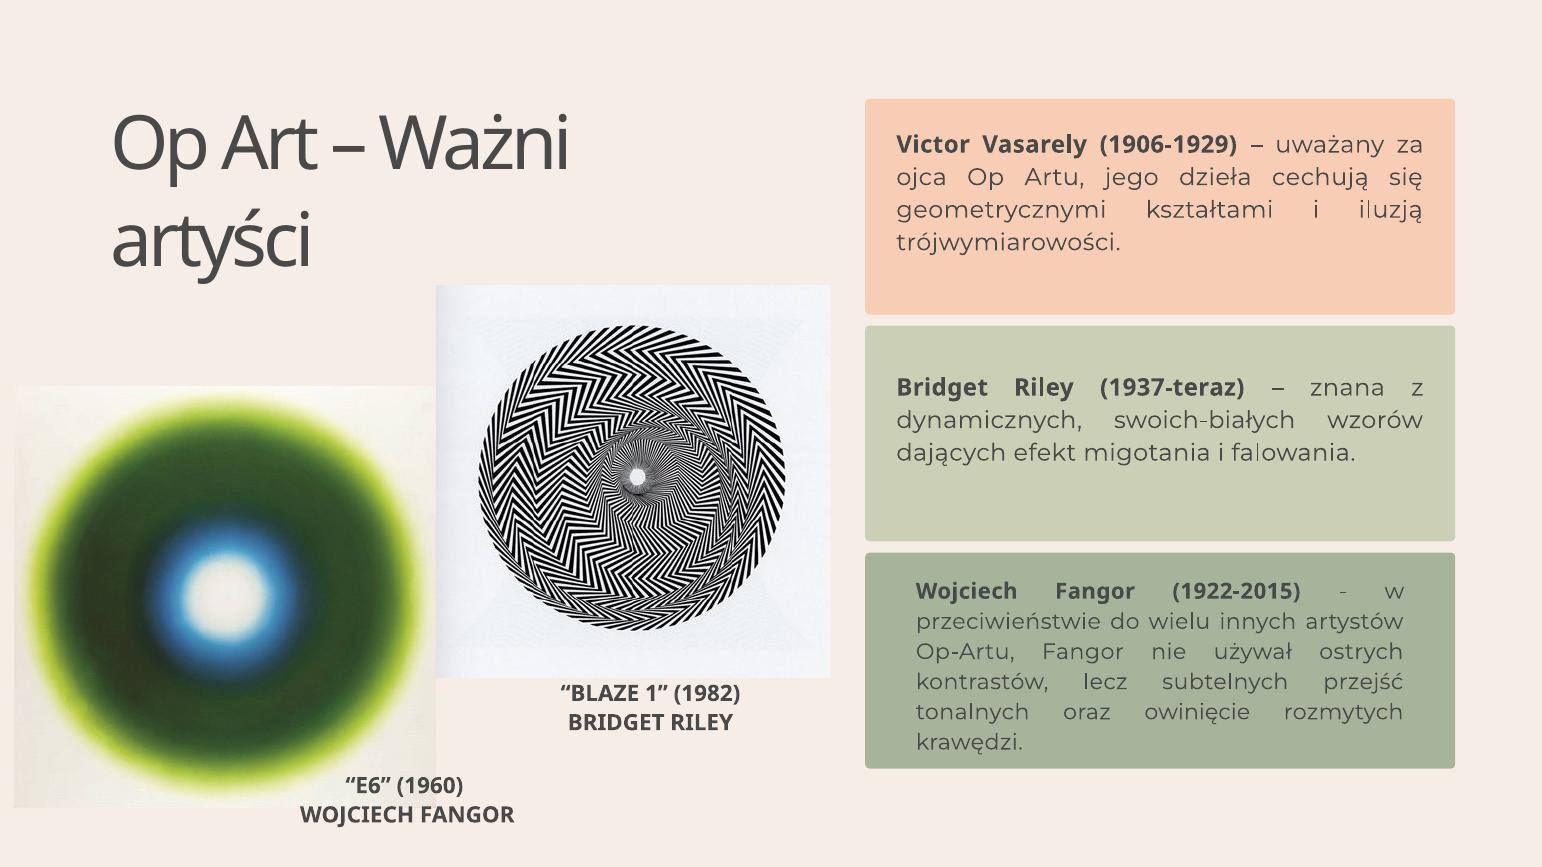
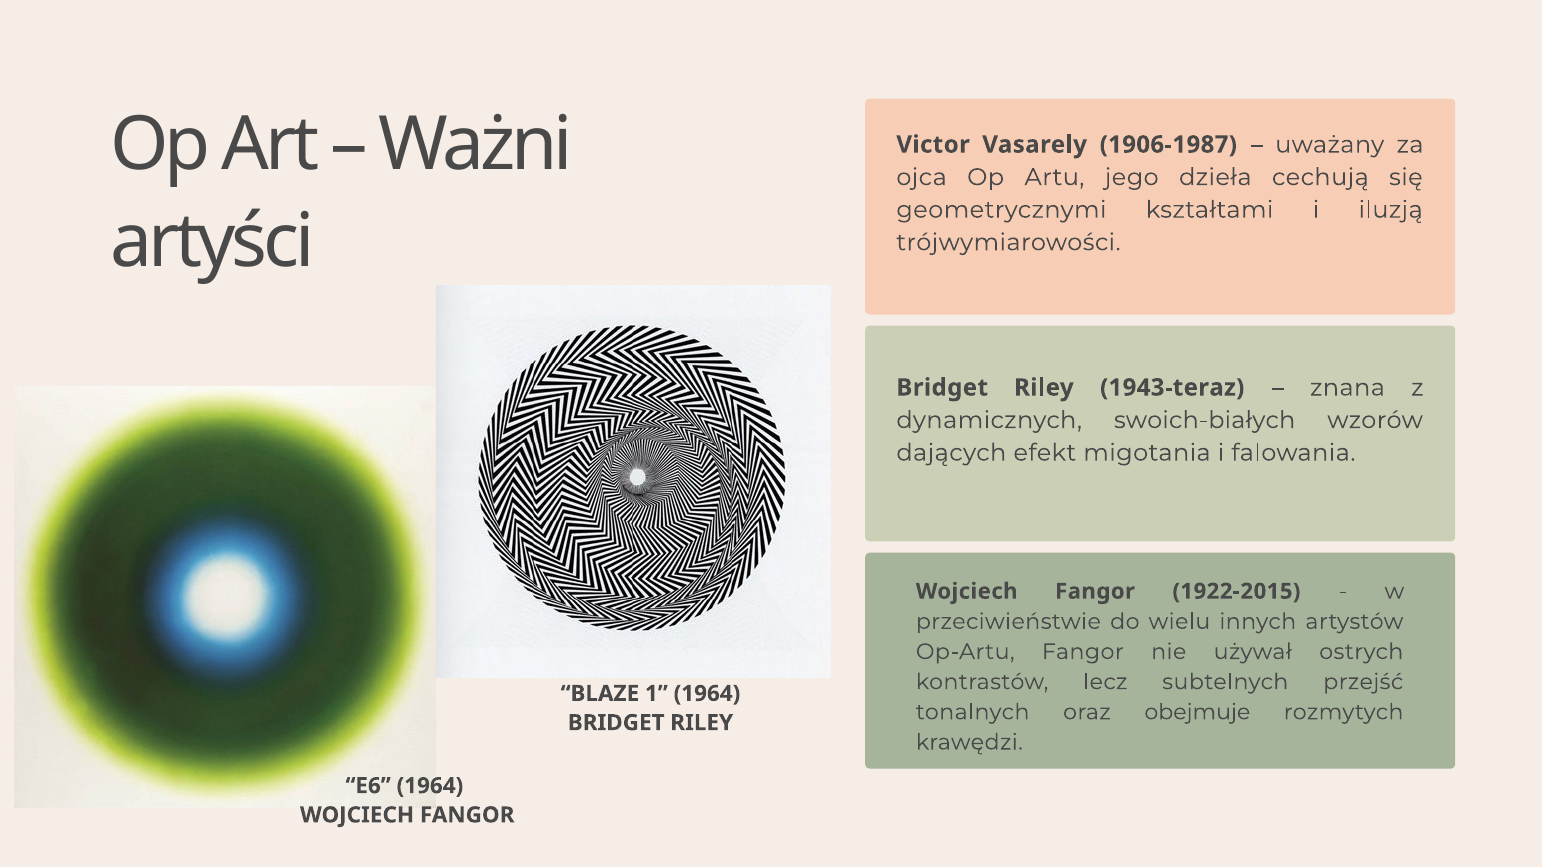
1906-1929: 1906-1929 -> 1906-1987
1937-teraz: 1937-teraz -> 1943-teraz
1 1982: 1982 -> 1964
owinięcie: owinięcie -> obejmuje
E6 1960: 1960 -> 1964
